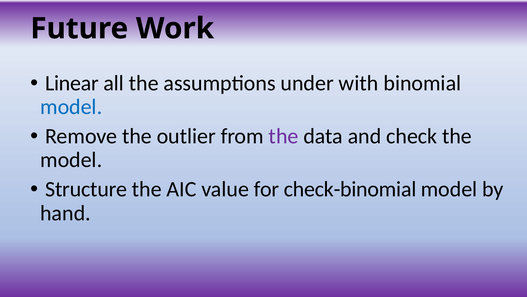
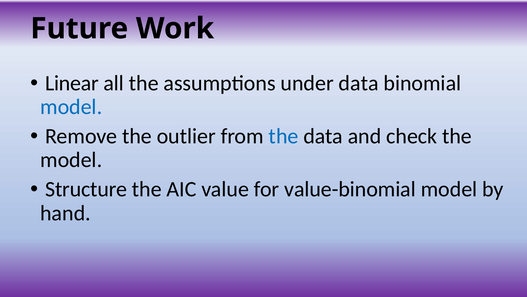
under with: with -> data
the at (284, 136) colour: purple -> blue
check-binomial: check-binomial -> value-binomial
